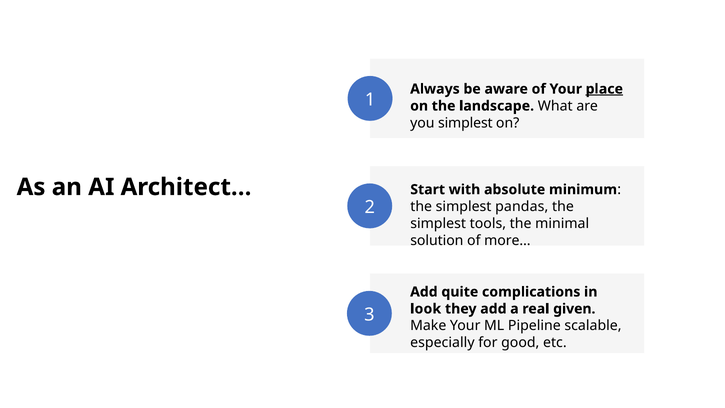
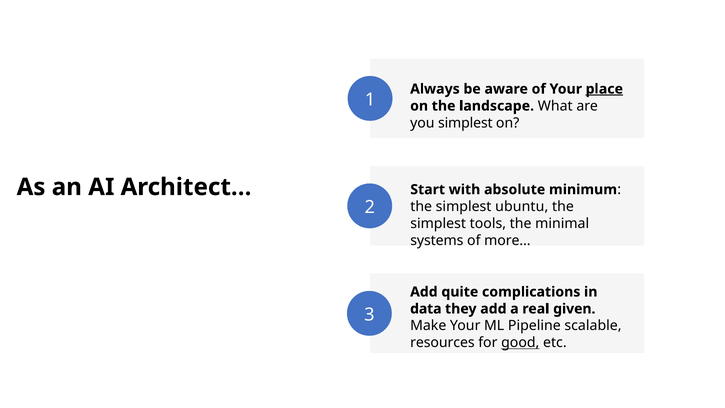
pandas: pandas -> ubuntu
solution: solution -> systems
look: look -> data
especially: especially -> resources
good underline: none -> present
